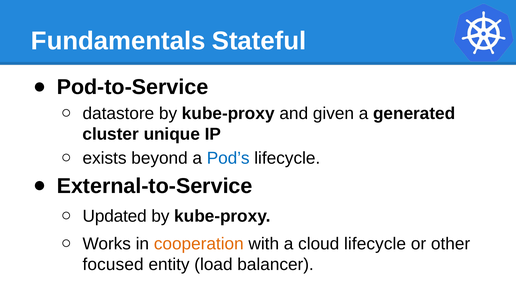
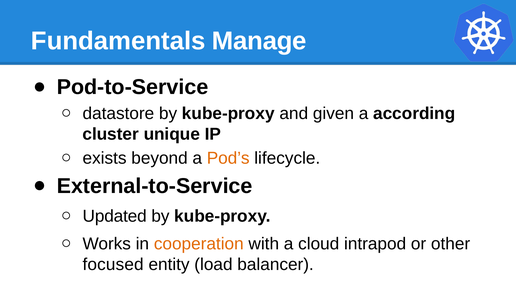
Stateful: Stateful -> Manage
generated: generated -> according
Pod’s colour: blue -> orange
cloud lifecycle: lifecycle -> intrapod
